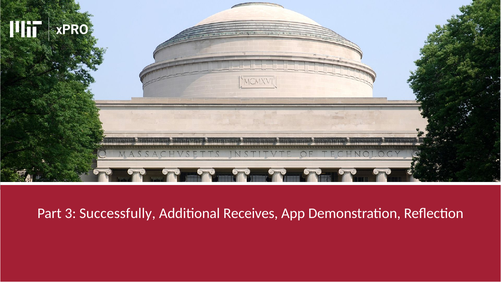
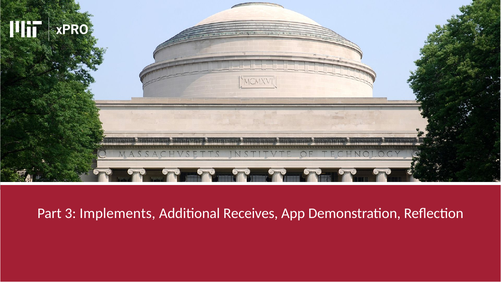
Successfully: Successfully -> Implements
